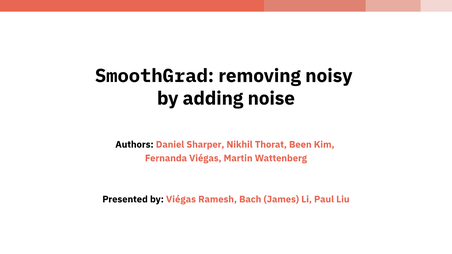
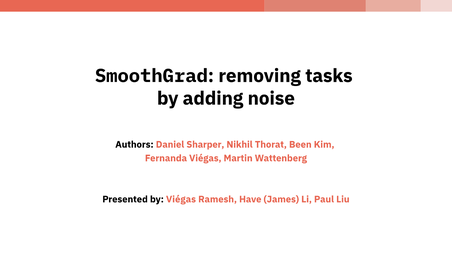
noisy: noisy -> tasks
Bach: Bach -> Have
